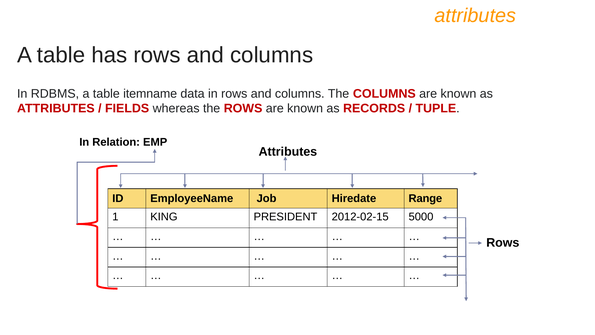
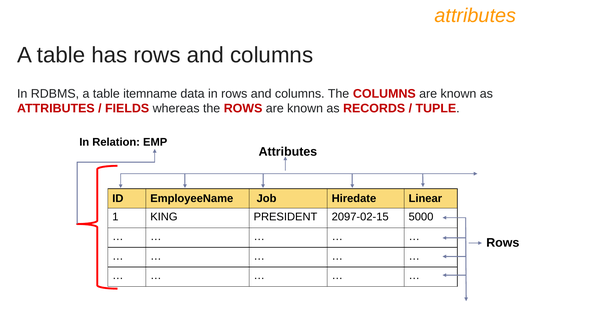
Range: Range -> Linear
2012-02-15: 2012-02-15 -> 2097-02-15
